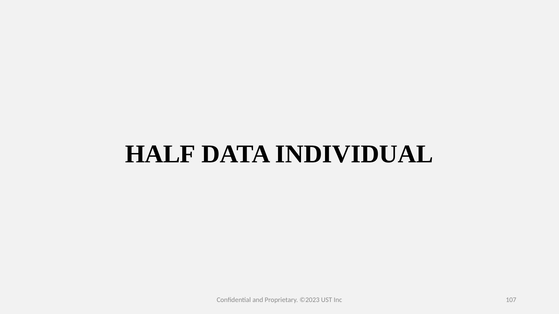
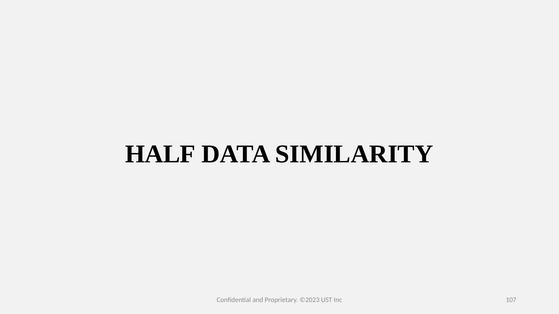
INDIVIDUAL: INDIVIDUAL -> SIMILARITY
